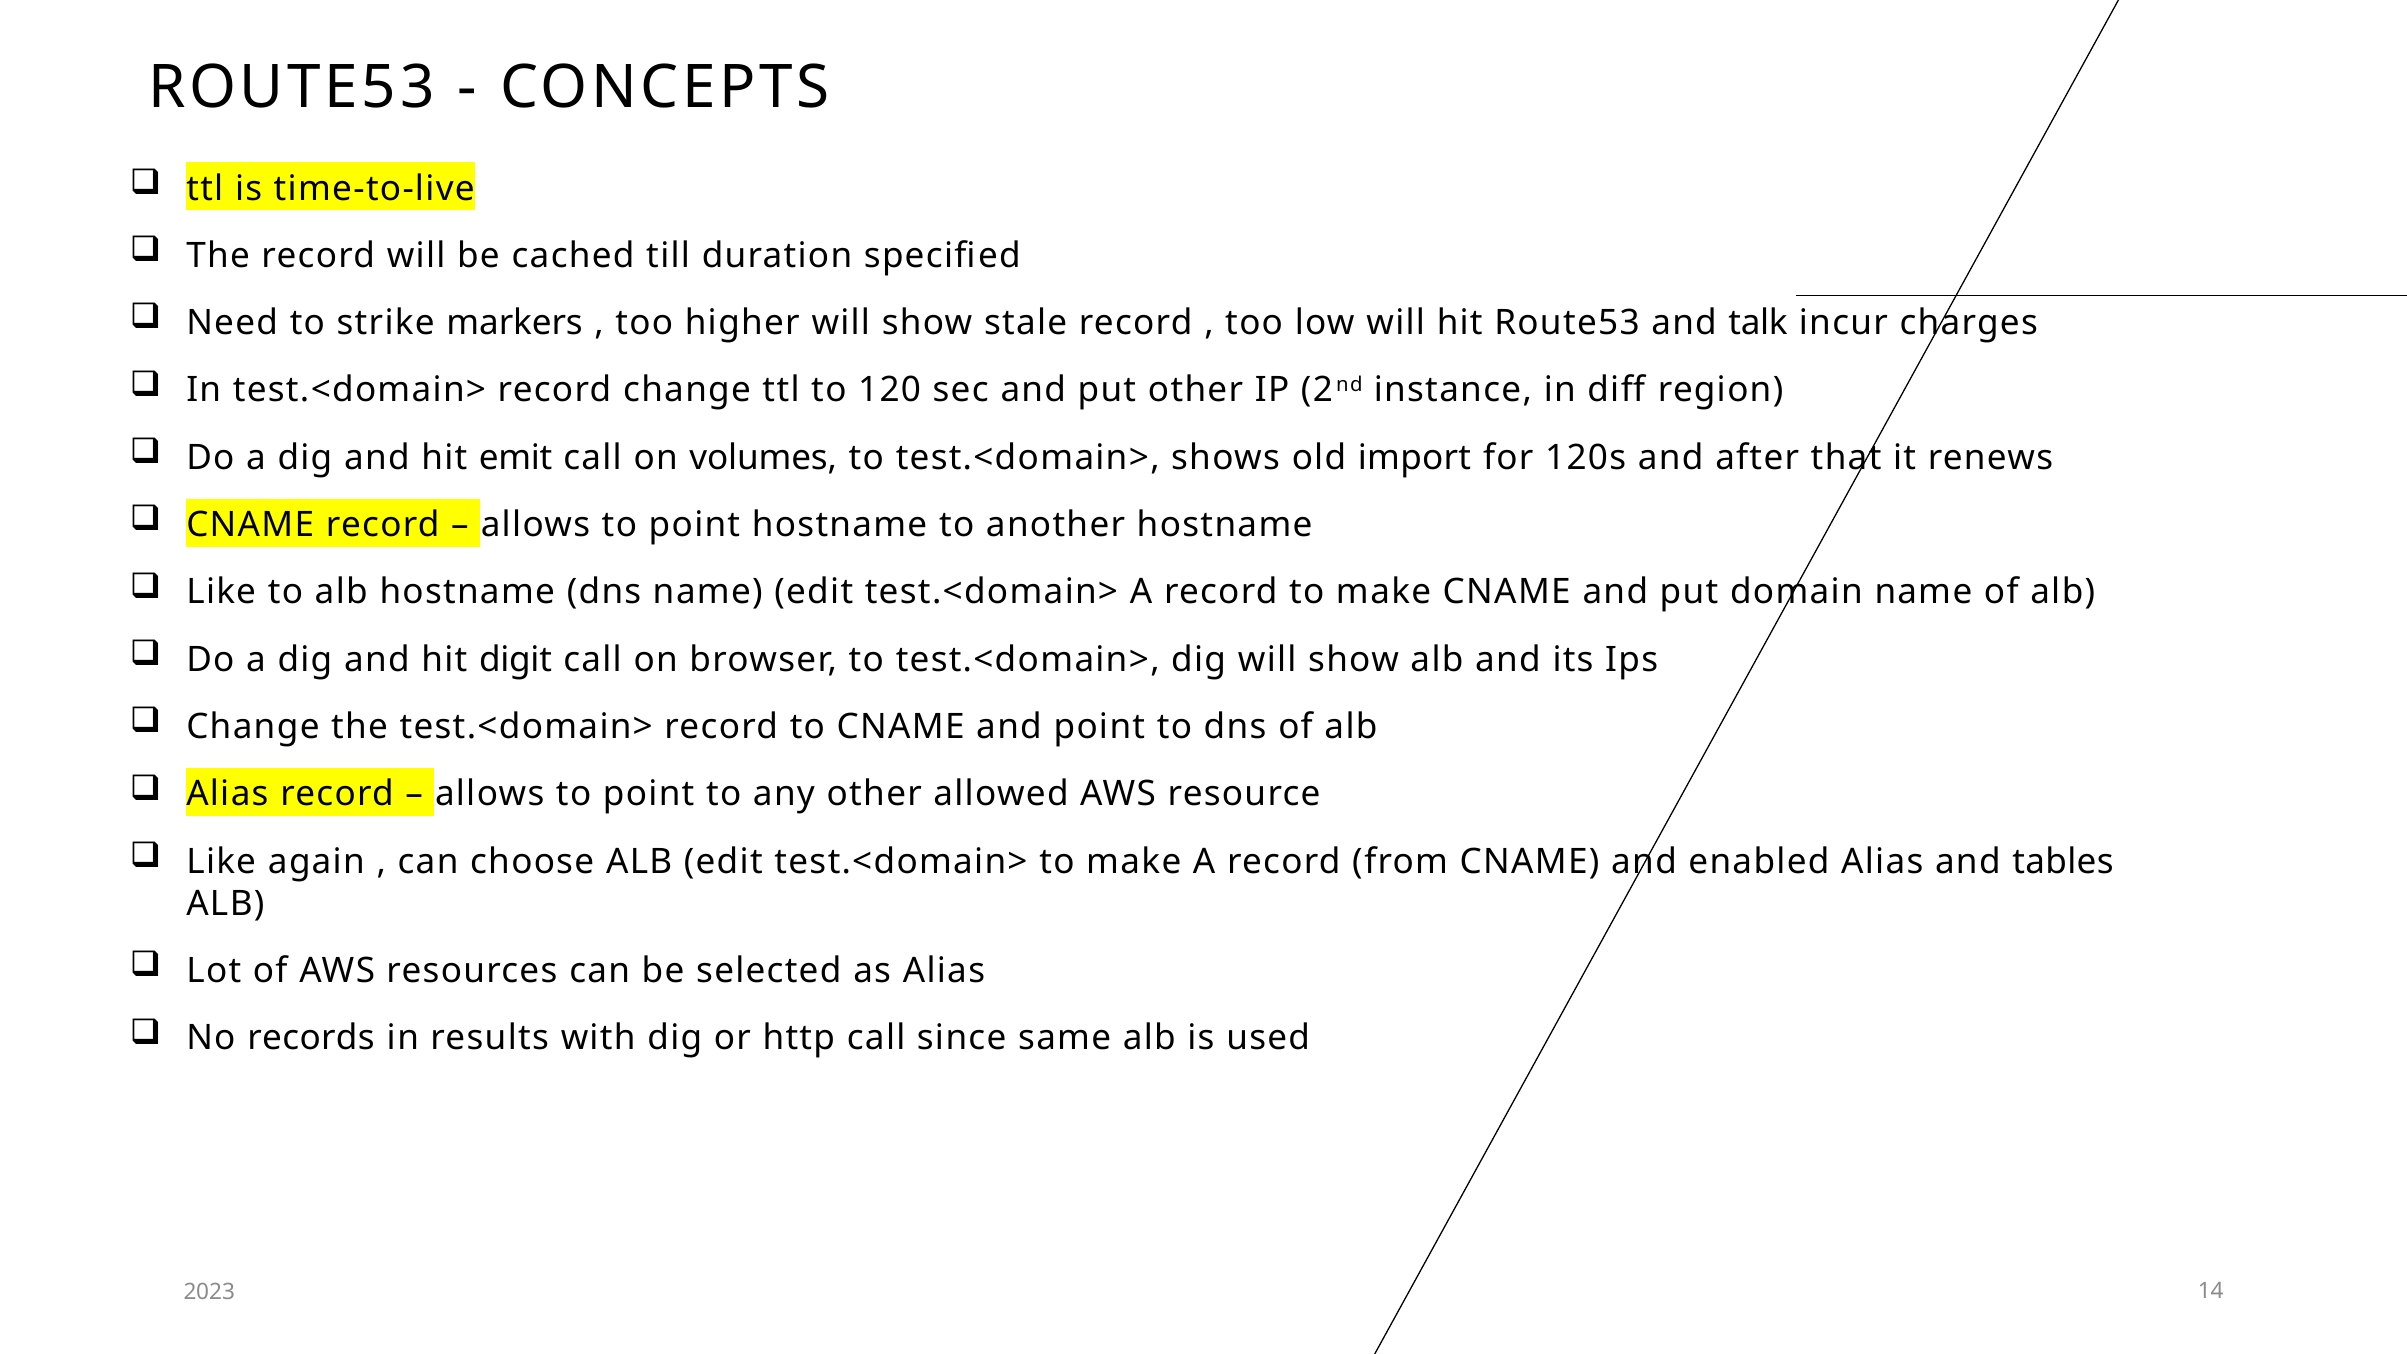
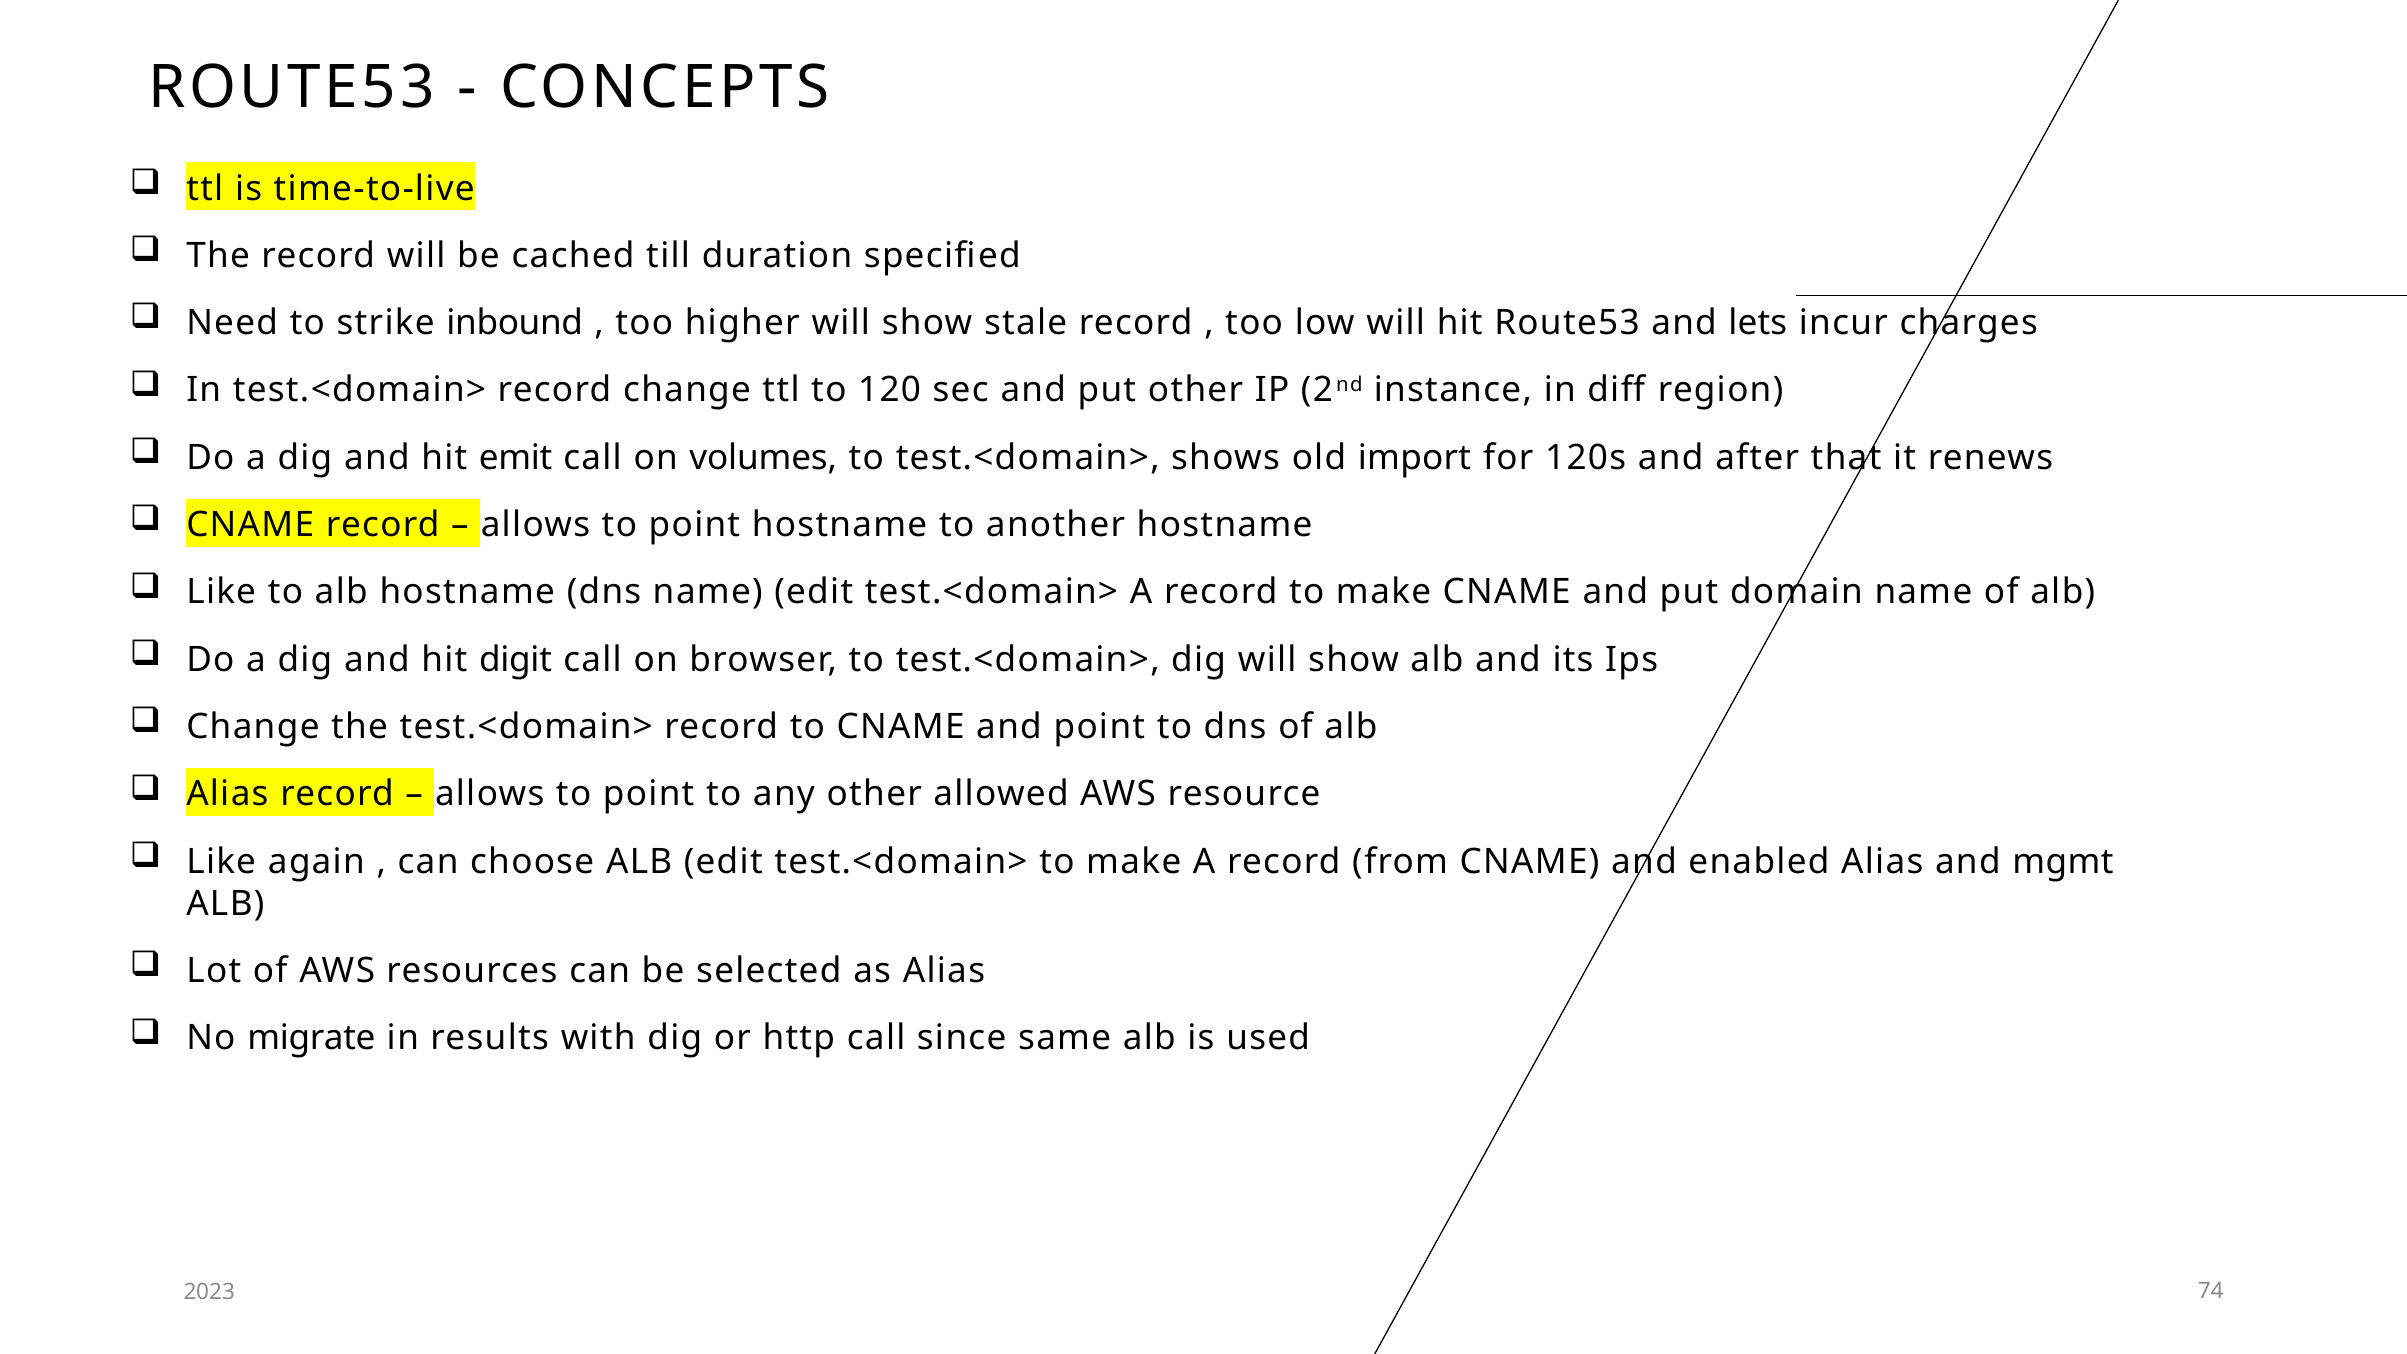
markers: markers -> inbound
talk: talk -> lets
tables: tables -> mgmt
records: records -> migrate
14: 14 -> 74
